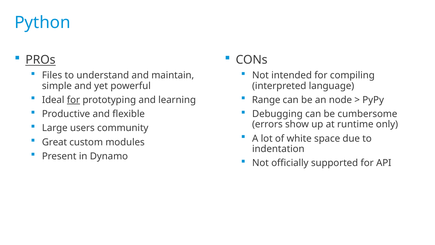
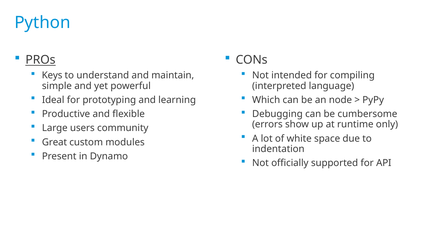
Files: Files -> Keys
for at (73, 100) underline: present -> none
Range: Range -> Which
